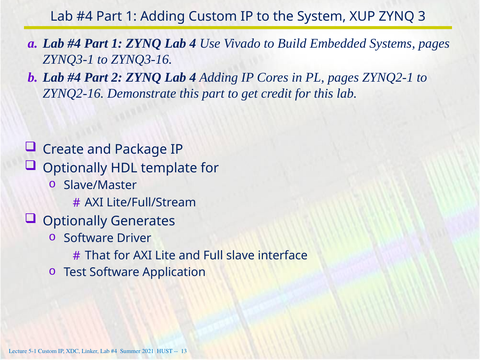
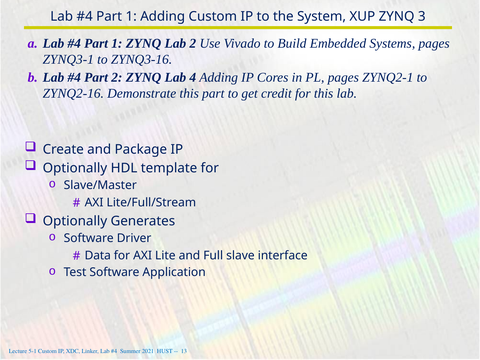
1 ZYNQ Lab 4: 4 -> 2
That: That -> Data
